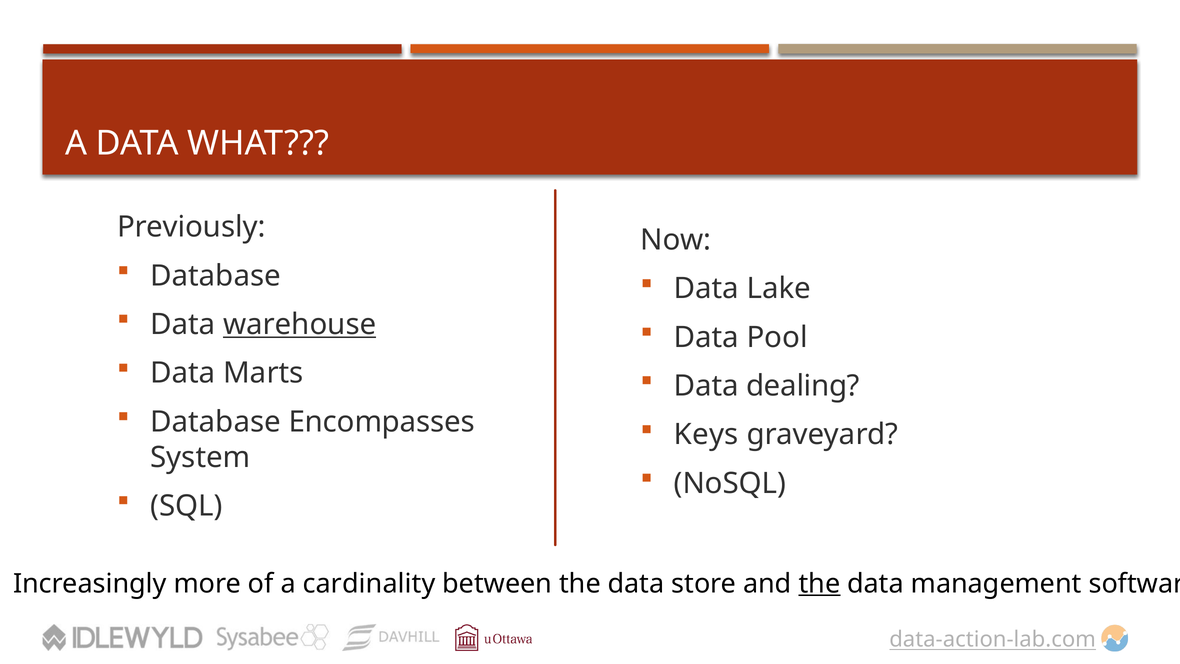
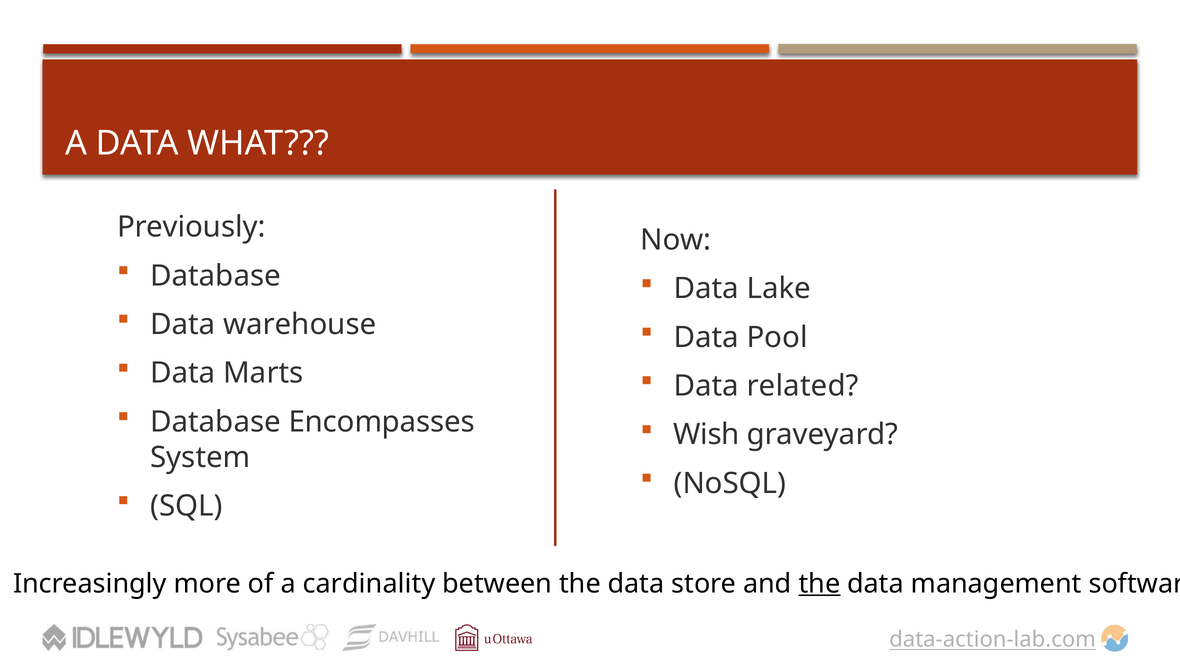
warehouse underline: present -> none
dealing: dealing -> related
Keys: Keys -> Wish
